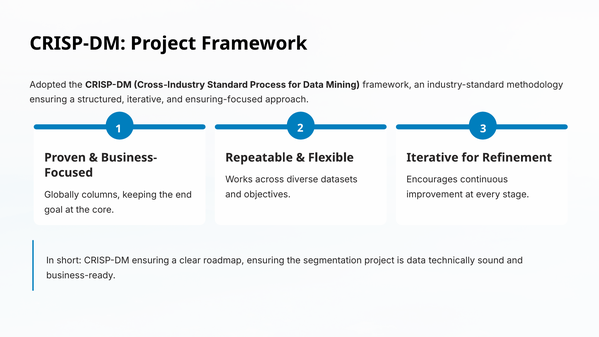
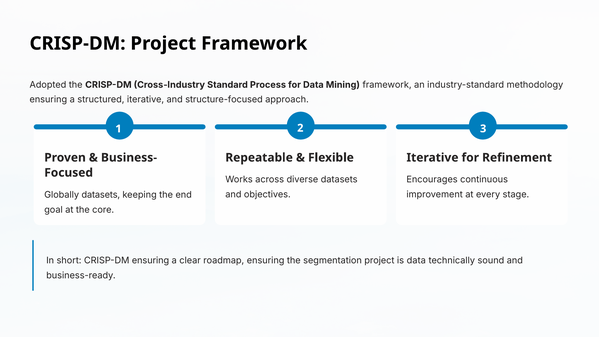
ensuring-focused: ensuring-focused -> structure-focused
Globally columns: columns -> datasets
